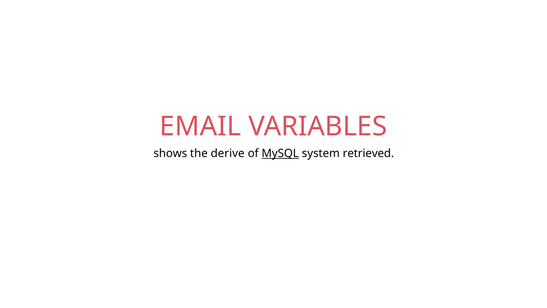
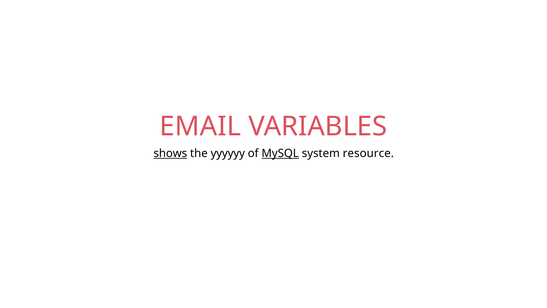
shows underline: none -> present
derive: derive -> yyyyyy
retrieved: retrieved -> resource
